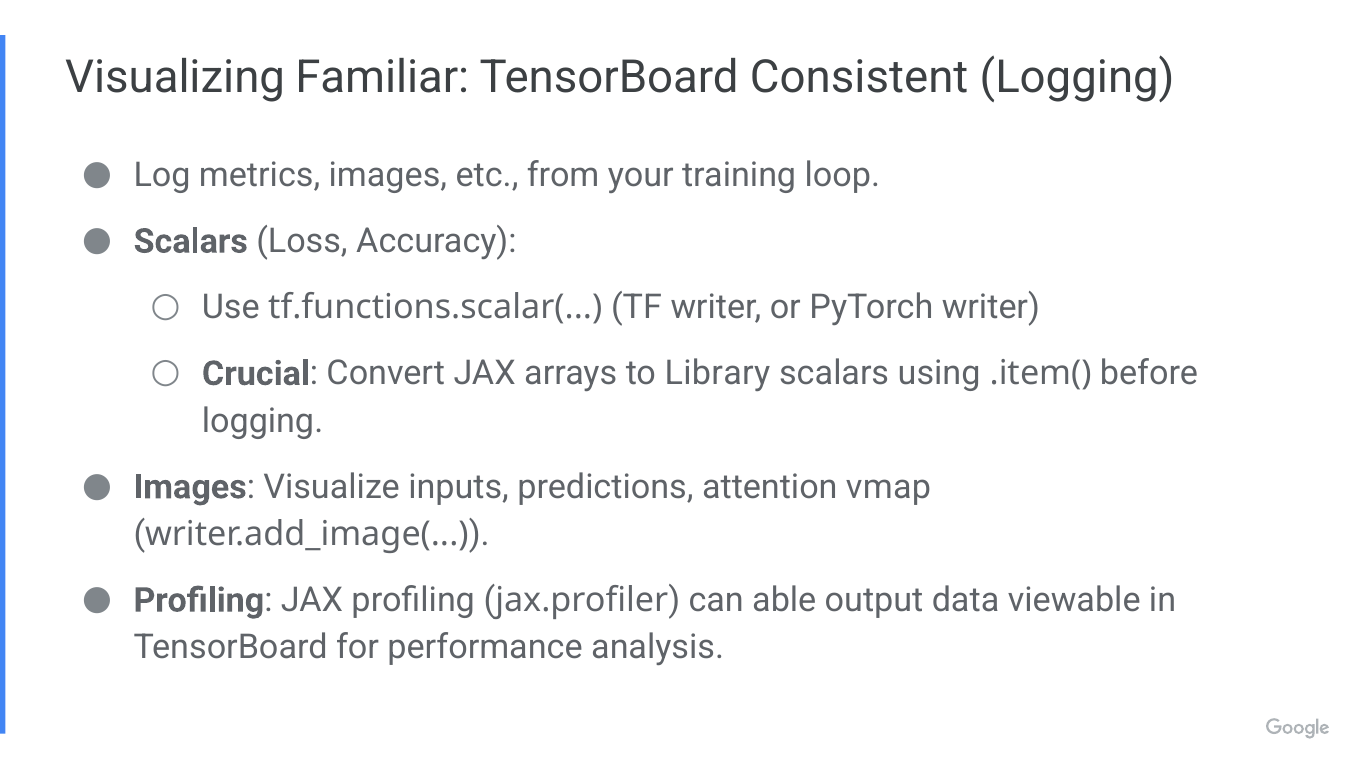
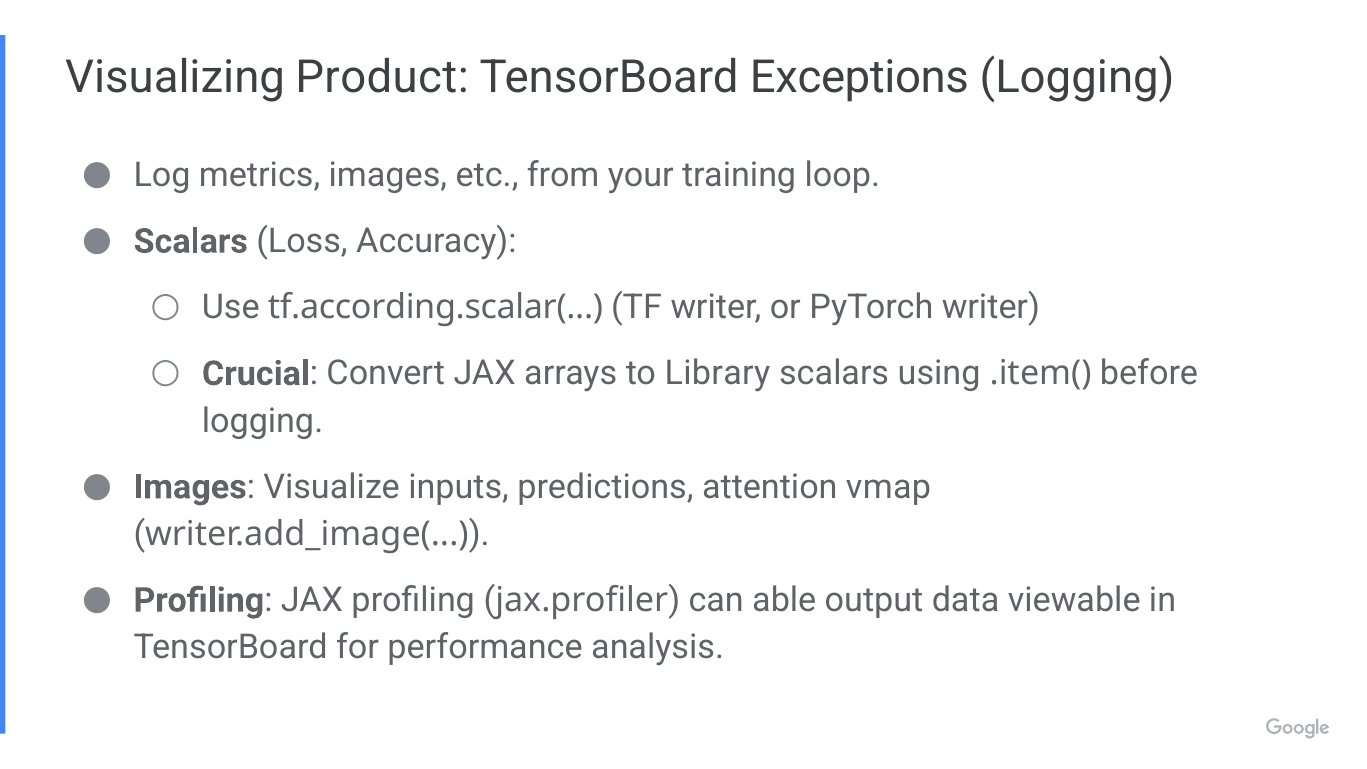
Familiar: Familiar -> Product
Consistent: Consistent -> Exceptions
tf.functions.scalar(: tf.functions.scalar( -> tf.according.scalar(
